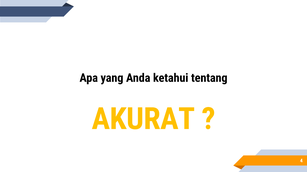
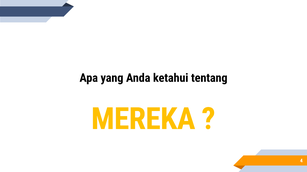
AKURAT: AKURAT -> MEREKA
